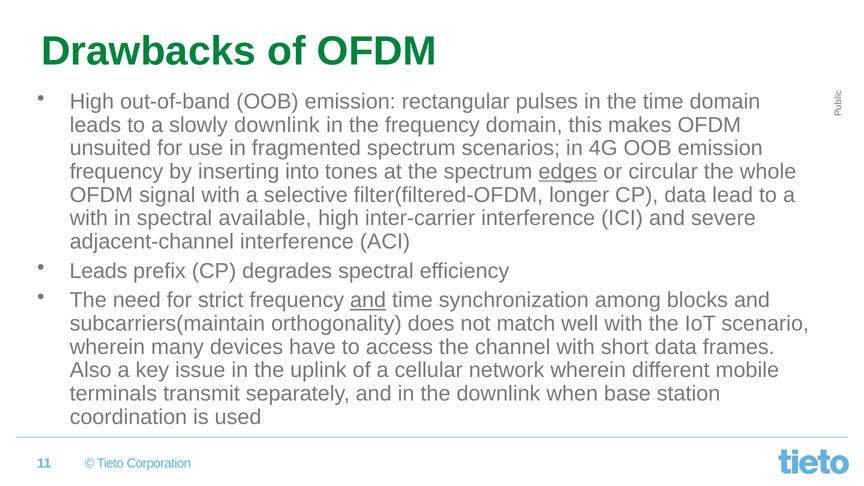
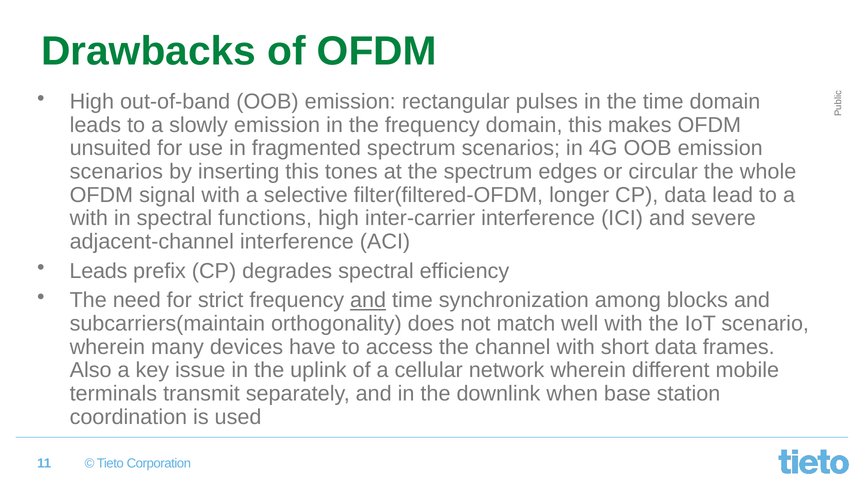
slowly downlink: downlink -> emission
frequency at (116, 172): frequency -> scenarios
inserting into: into -> this
edges underline: present -> none
available: available -> functions
